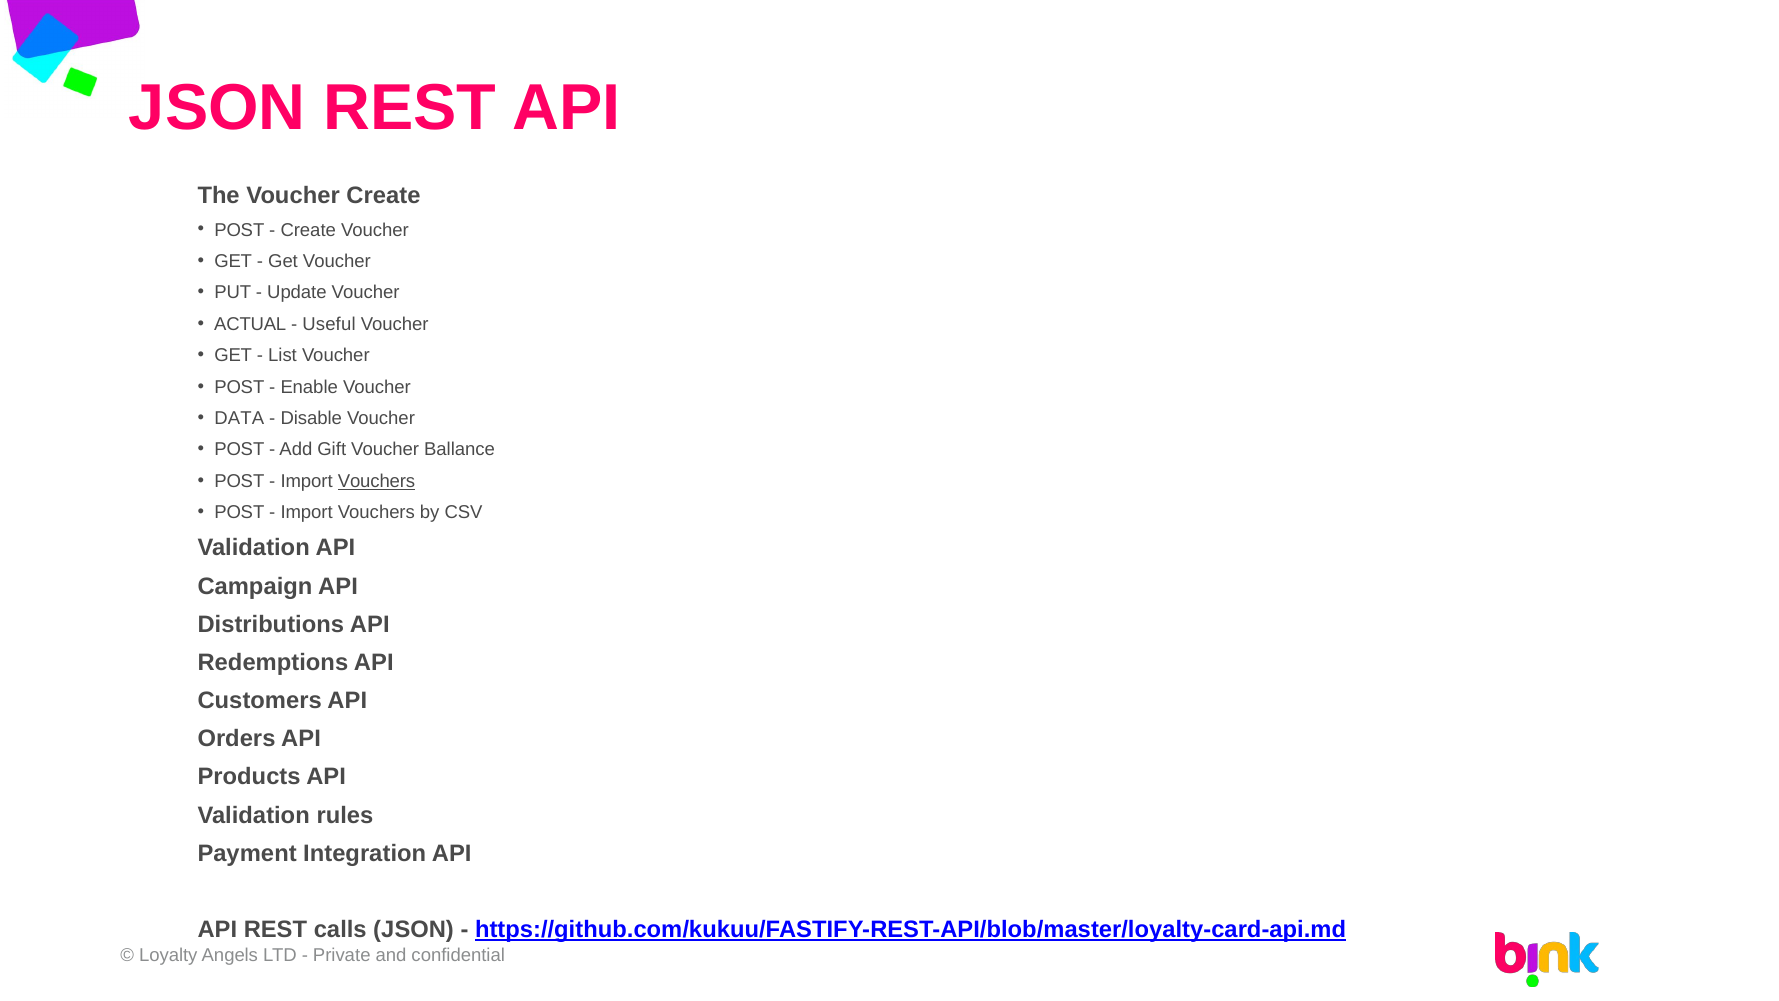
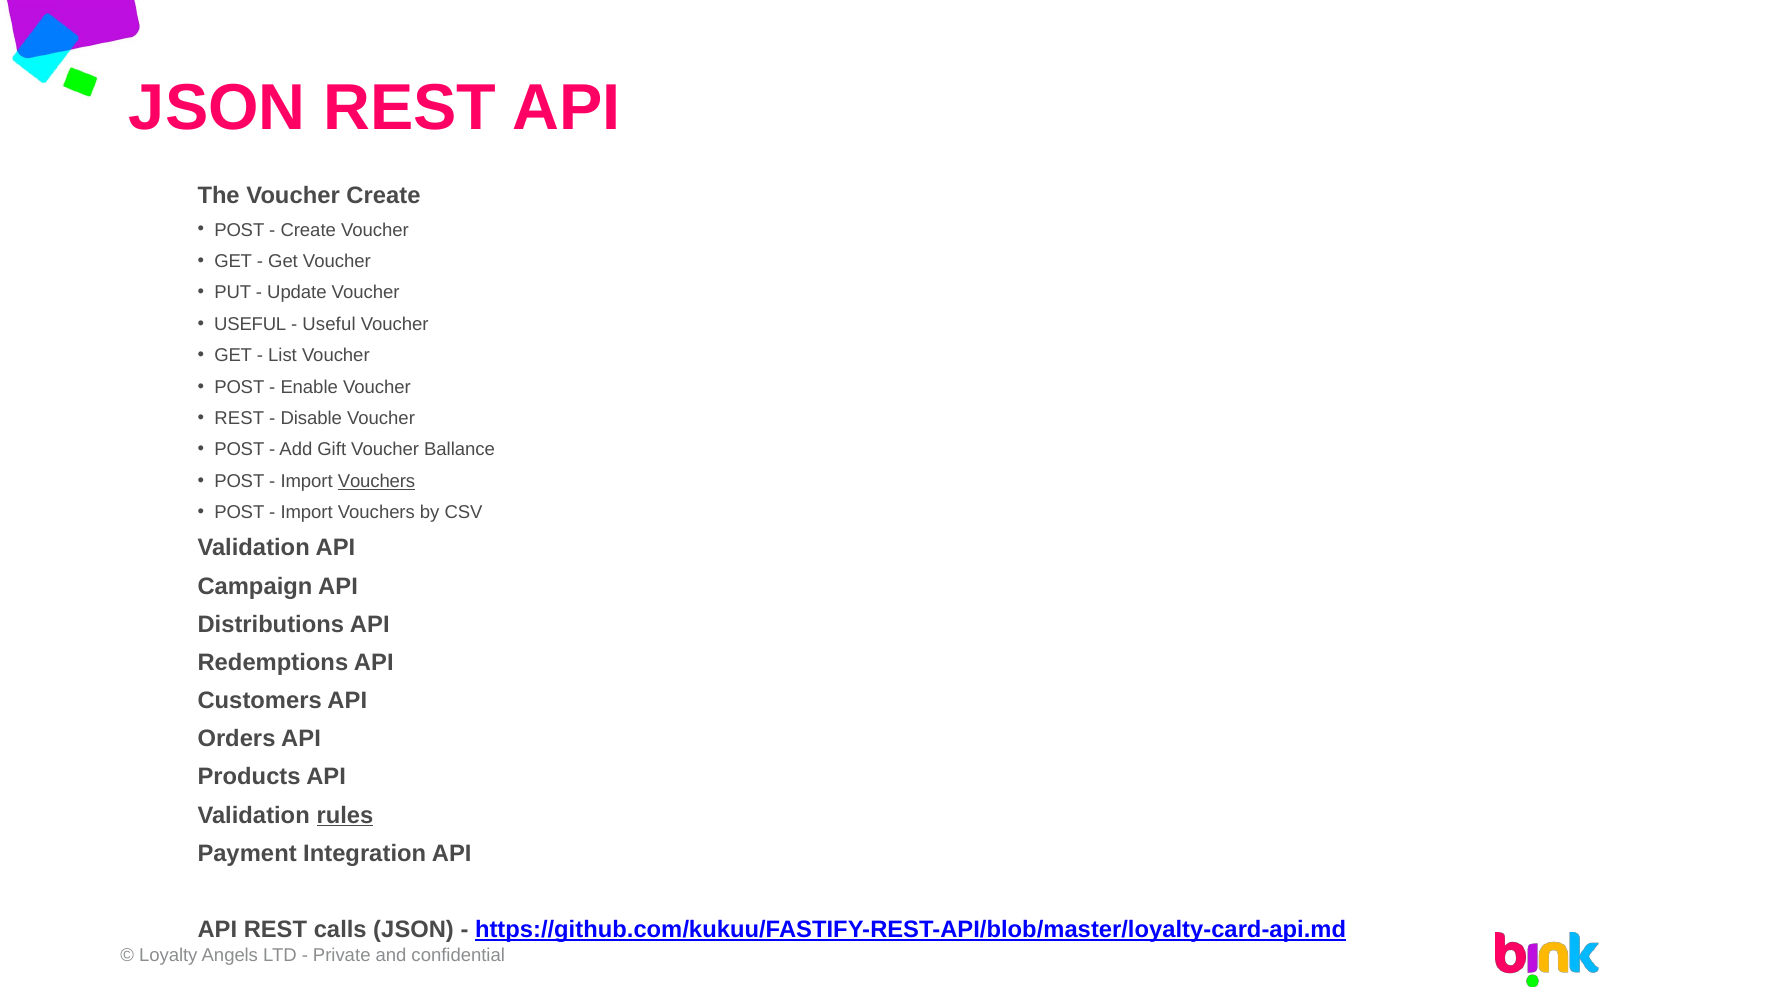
ACTUAL at (250, 324): ACTUAL -> USEFUL
DATA at (239, 418): DATA -> REST
rules underline: none -> present
